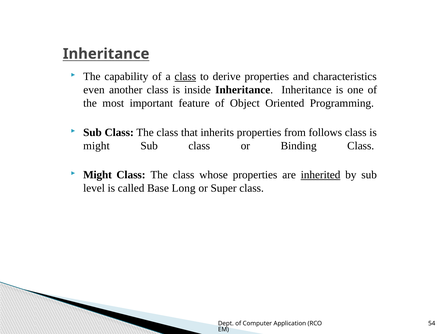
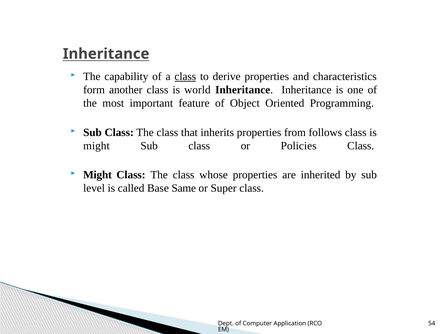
even: even -> form
inside: inside -> world
Binding: Binding -> Policies
inherited underline: present -> none
Long: Long -> Same
